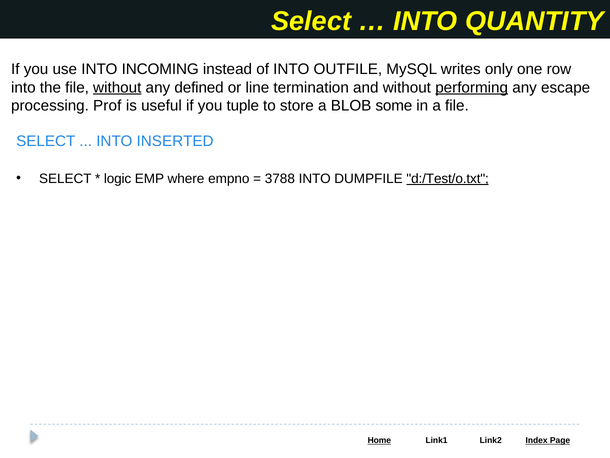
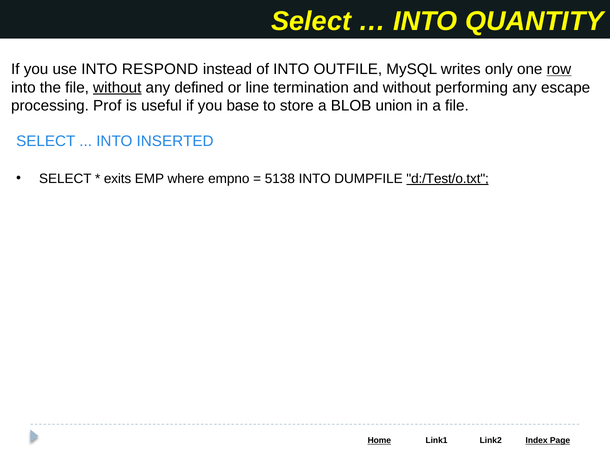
INCOMING: INCOMING -> RESPOND
row underline: none -> present
performing underline: present -> none
tuple: tuple -> base
some: some -> union
logic: logic -> exits
3788: 3788 -> 5138
